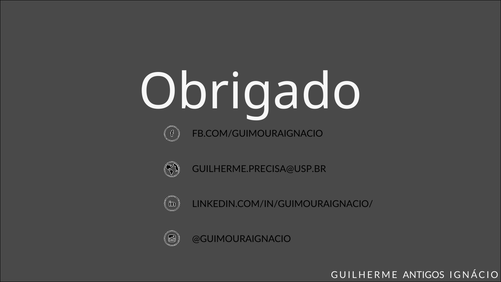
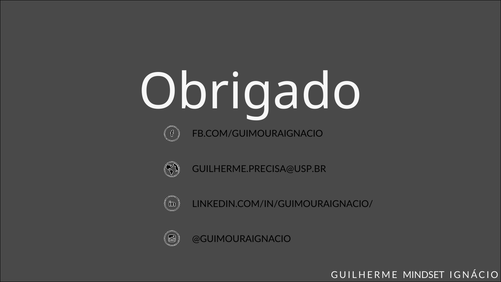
ANTIGOS: ANTIGOS -> MINDSET
